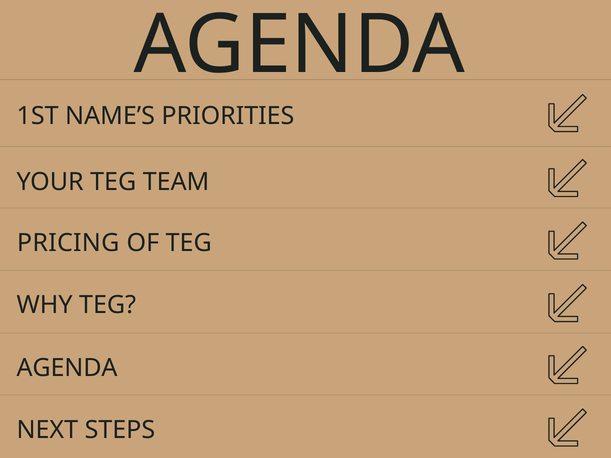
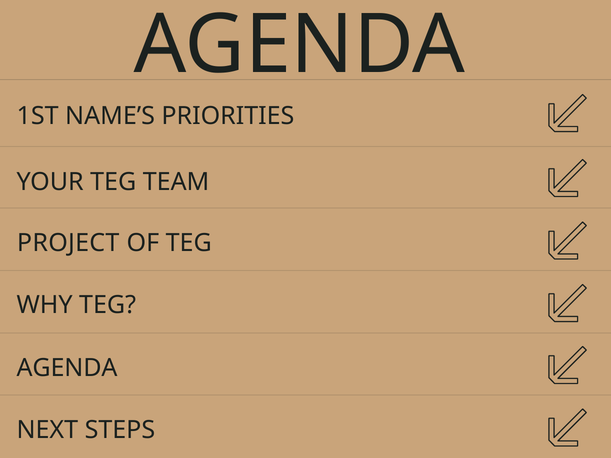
PRICING: PRICING -> PROJECT
